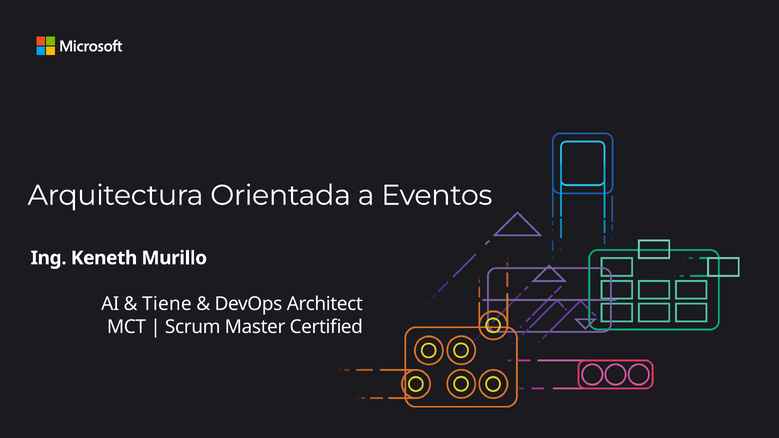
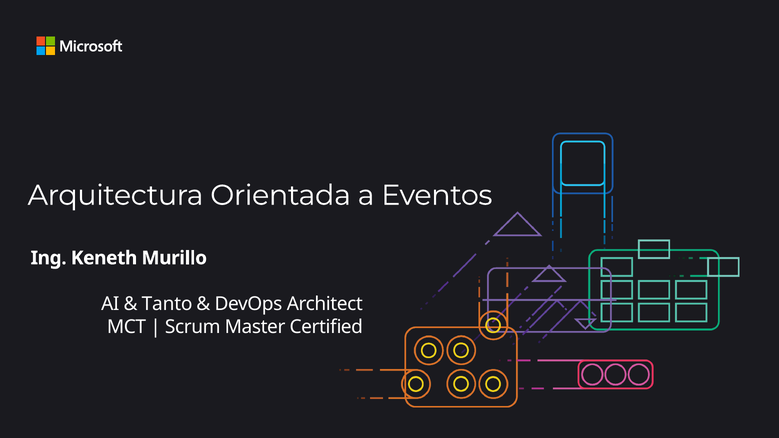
Tiene: Tiene -> Tanto
